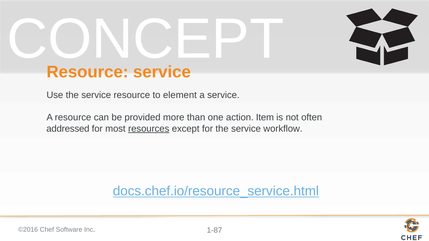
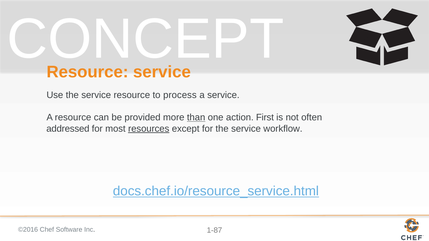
element: element -> process
than underline: none -> present
Item: Item -> First
